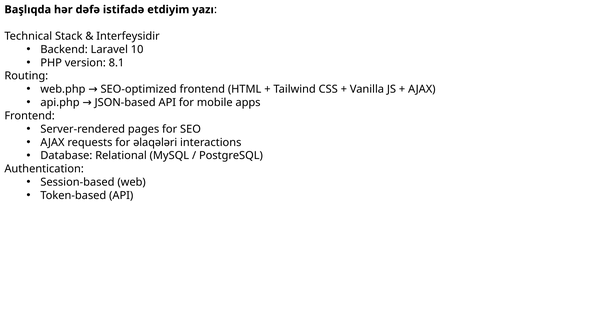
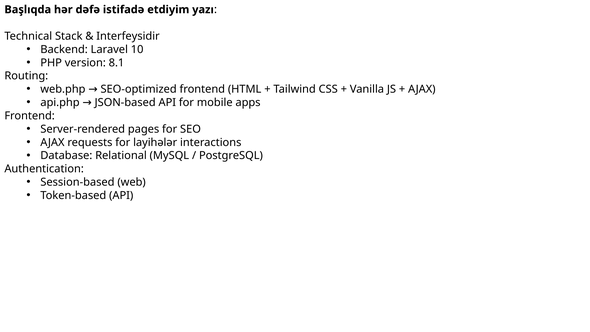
əlaqələri: əlaqələri -> layihələr
